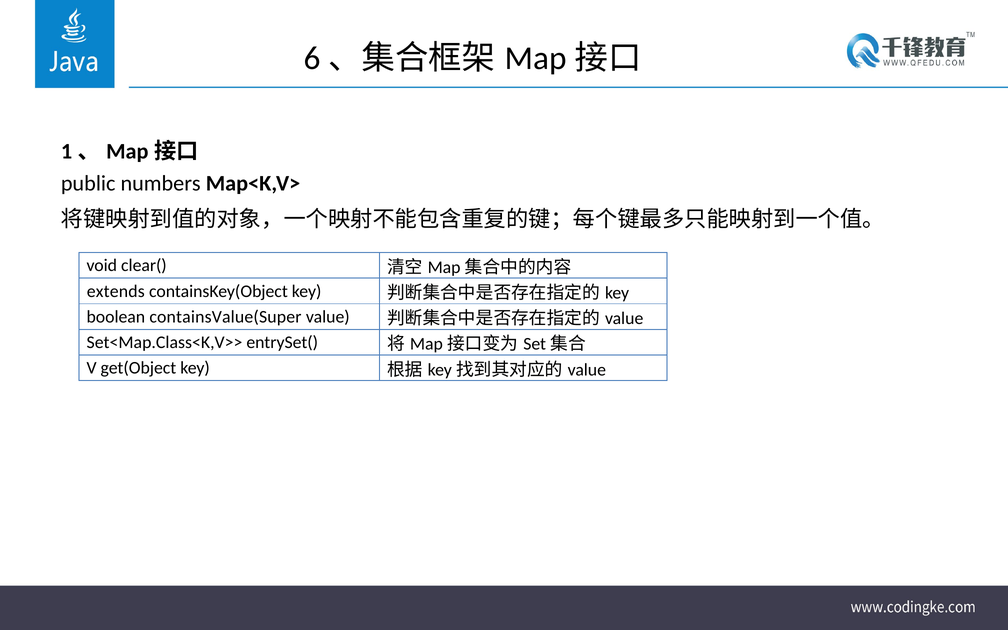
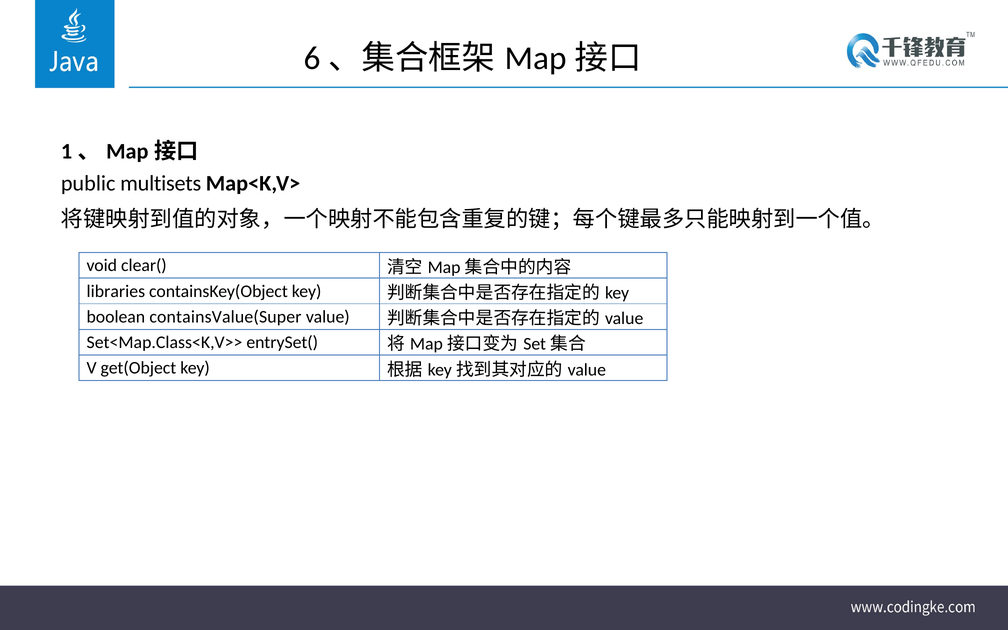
numbers: numbers -> multisets
extends: extends -> libraries
